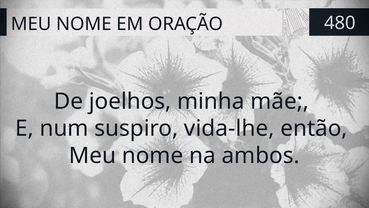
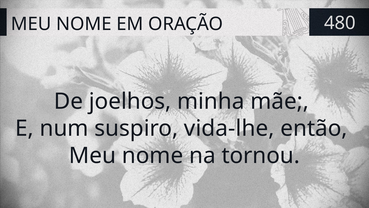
ambos: ambos -> tornou
